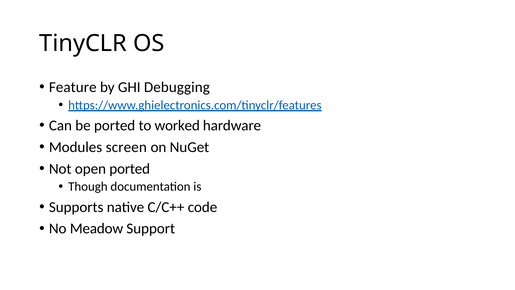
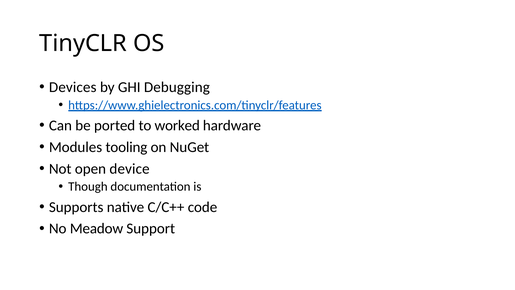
Feature: Feature -> Devices
screen: screen -> tooling
open ported: ported -> device
